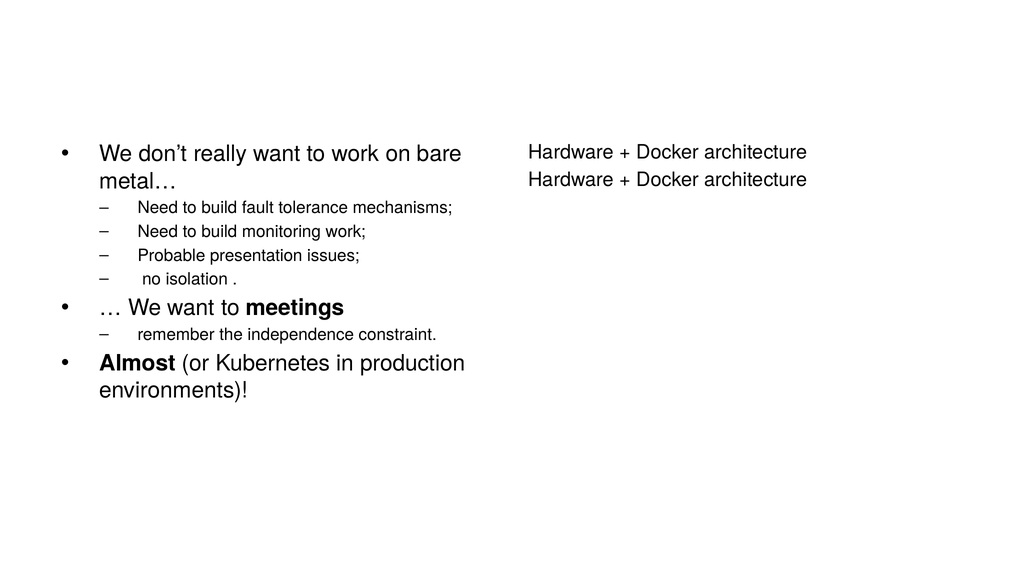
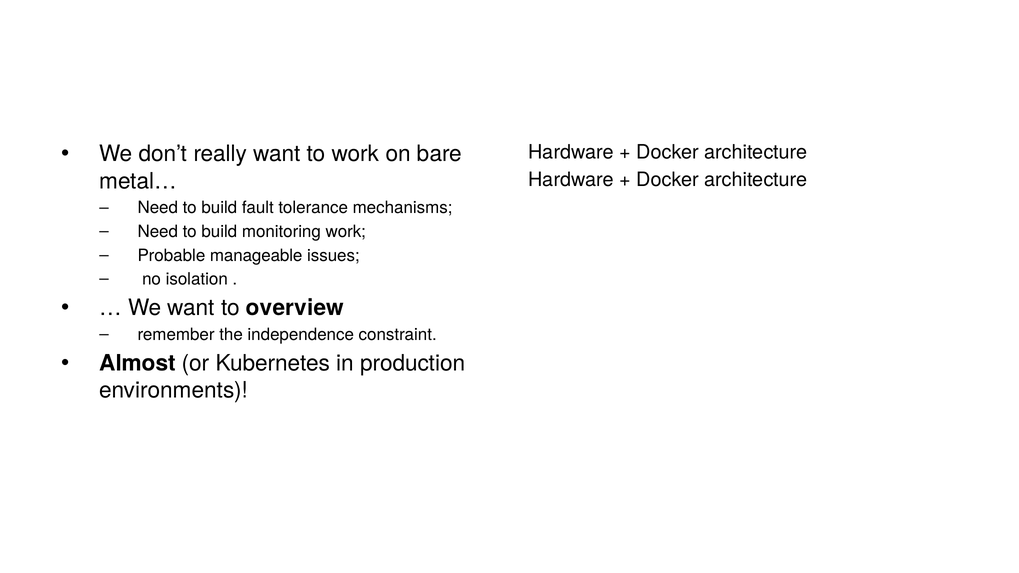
presentation: presentation -> manageable
meetings: meetings -> overview
